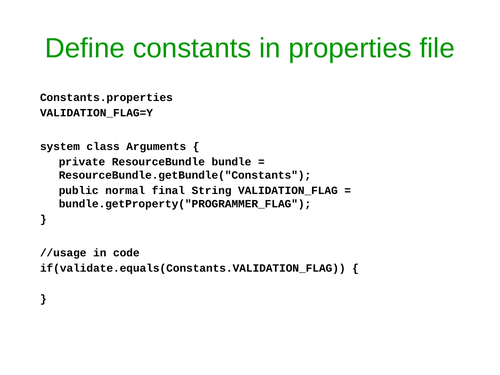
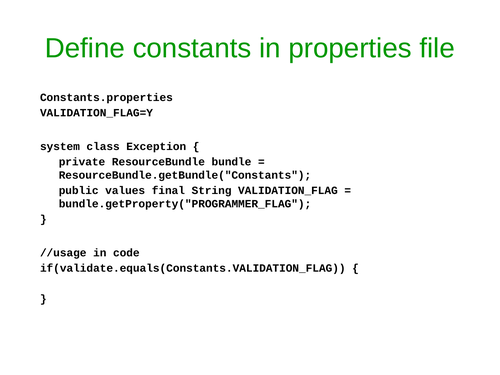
Arguments: Arguments -> Exception
normal: normal -> values
